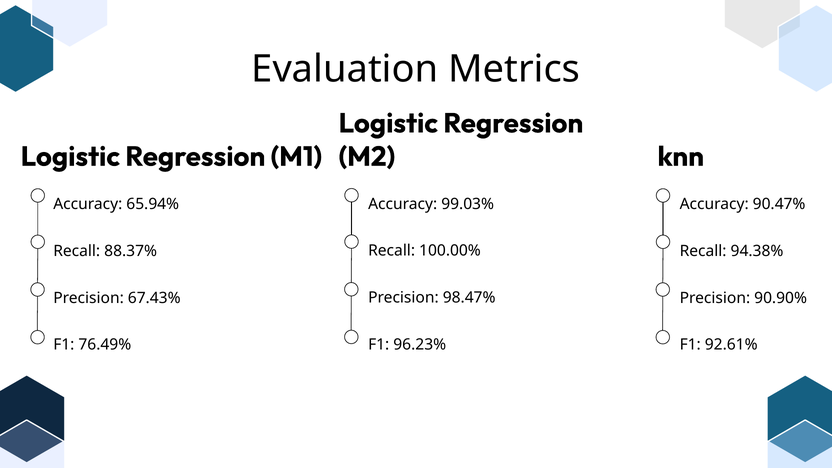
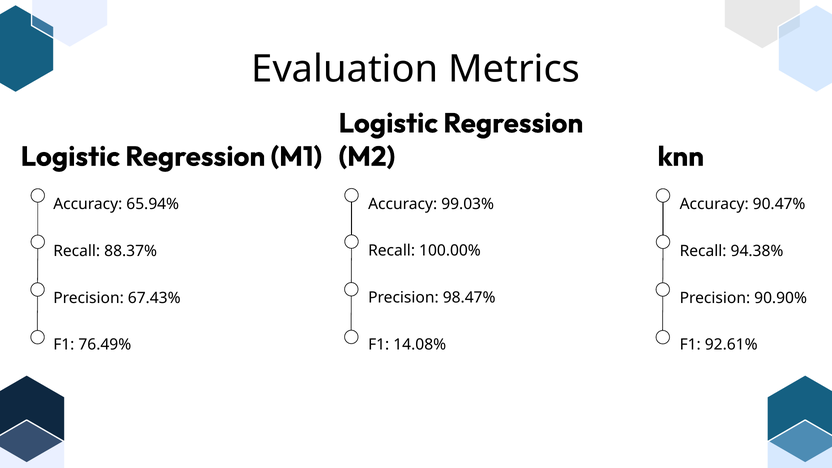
96.23%: 96.23% -> 14.08%
